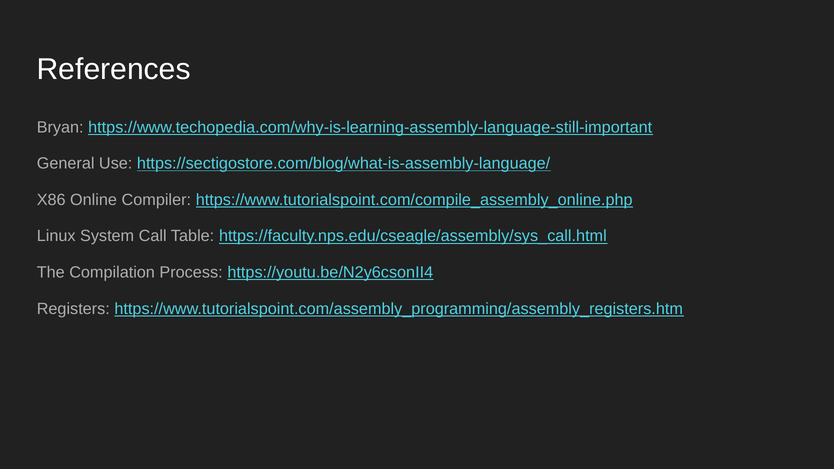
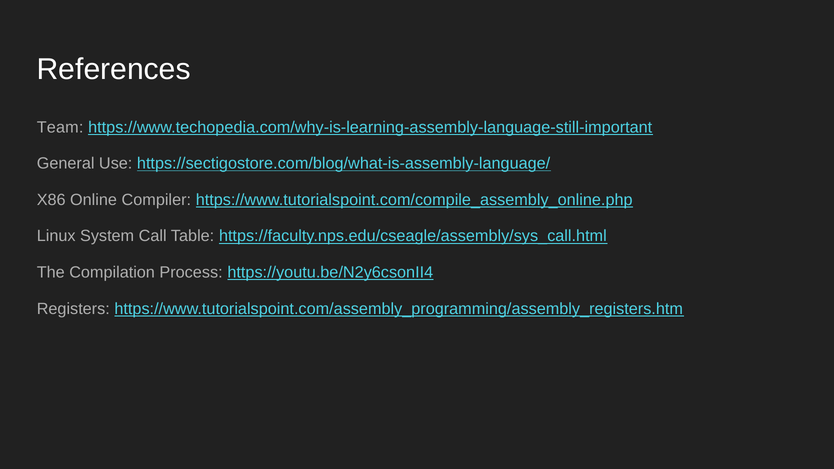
Bryan: Bryan -> Team
